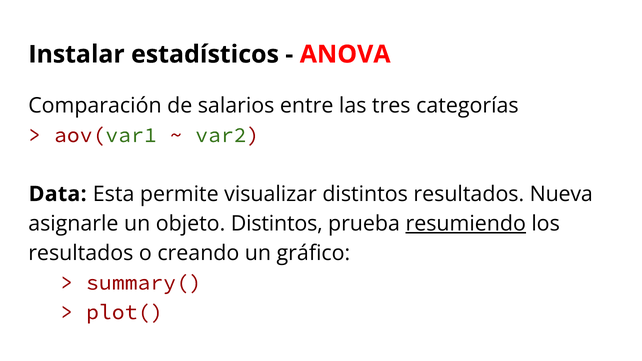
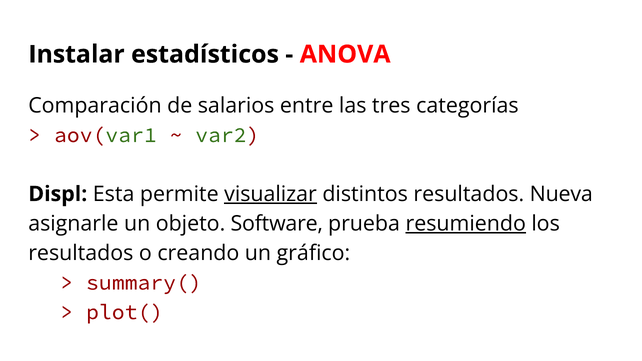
Data: Data -> Displ
visualizar underline: none -> present
objeto Distintos: Distintos -> Software
